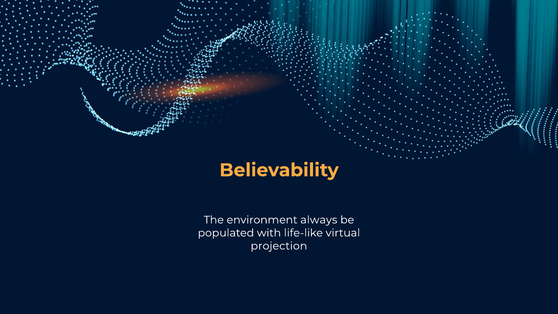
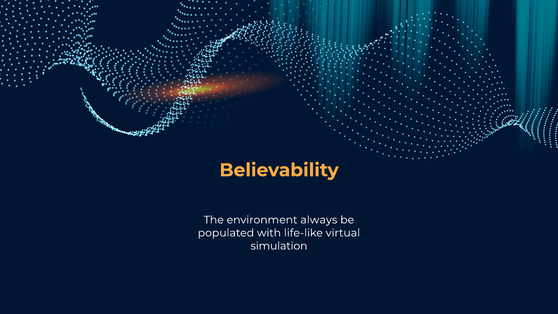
projection: projection -> simulation
